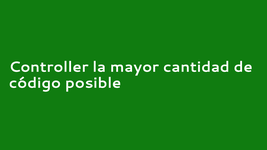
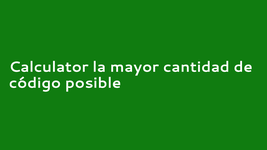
Controller: Controller -> Calculator
